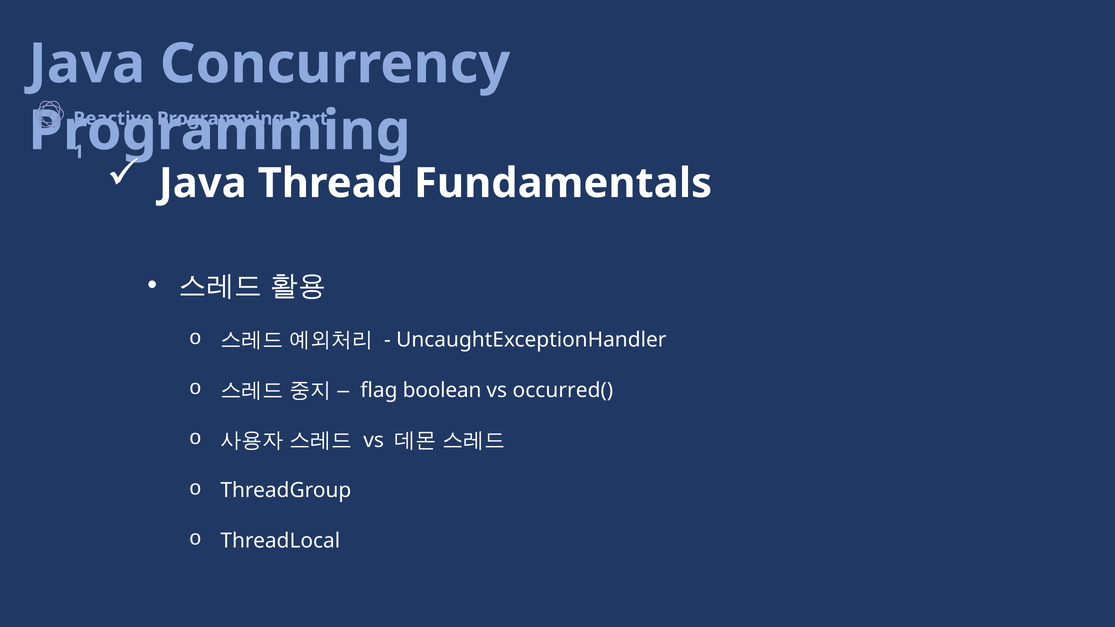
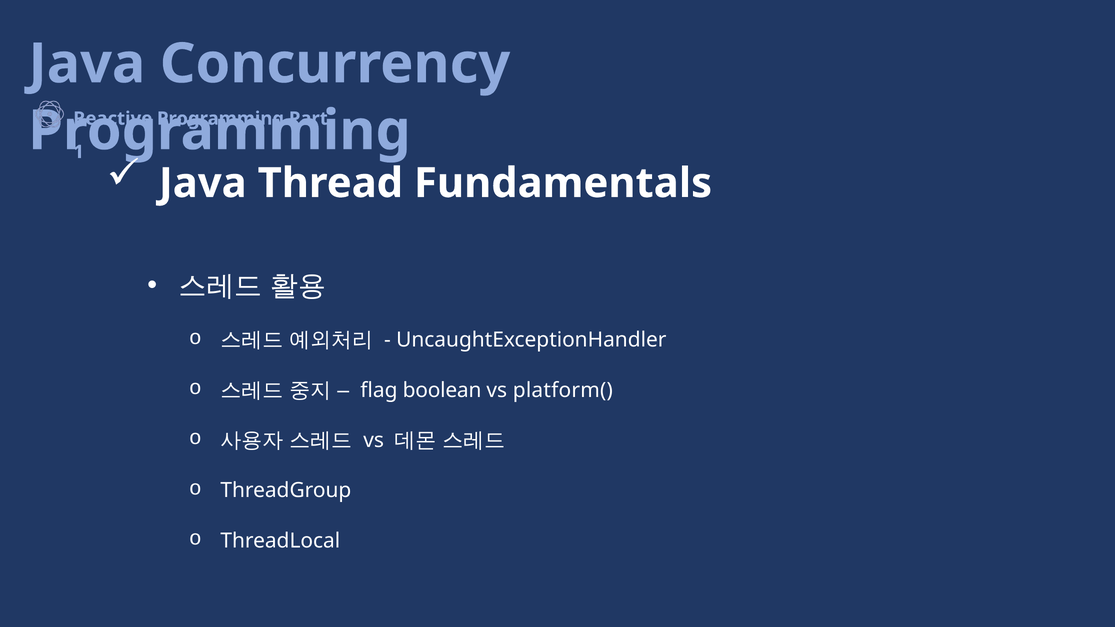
occurred(: occurred( -> platform(
